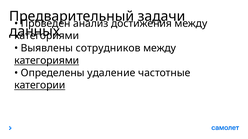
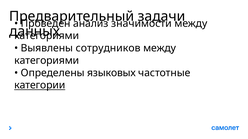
достижения: достижения -> значимости
категориями at (47, 61) underline: present -> none
удаление: удаление -> языковых
